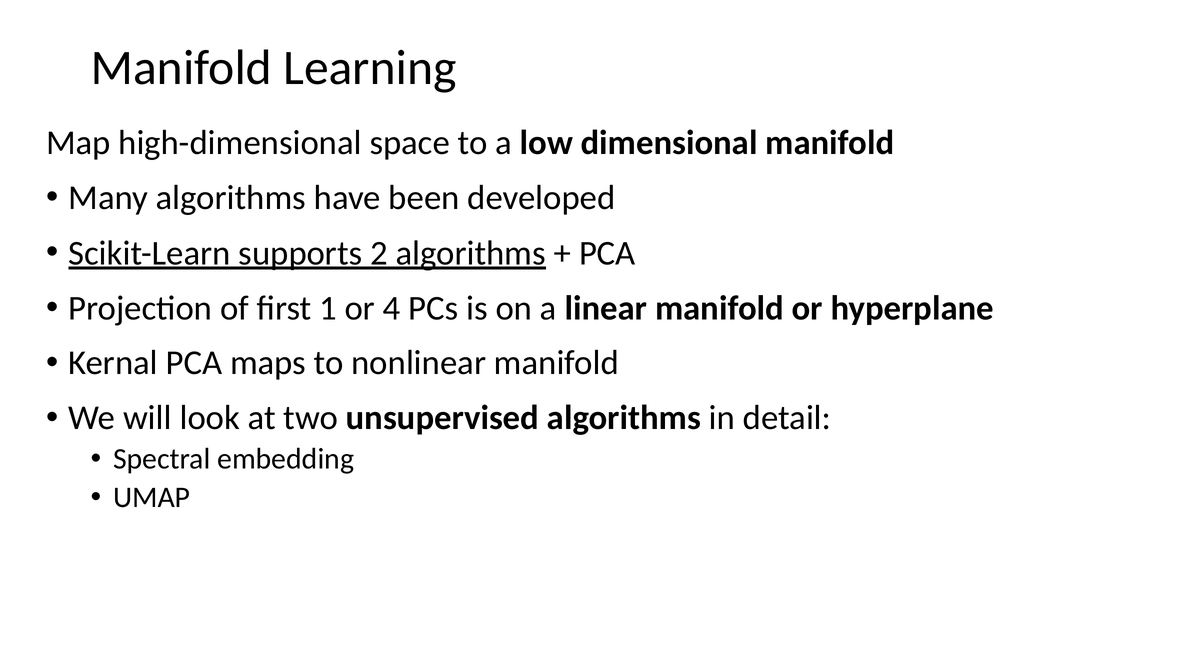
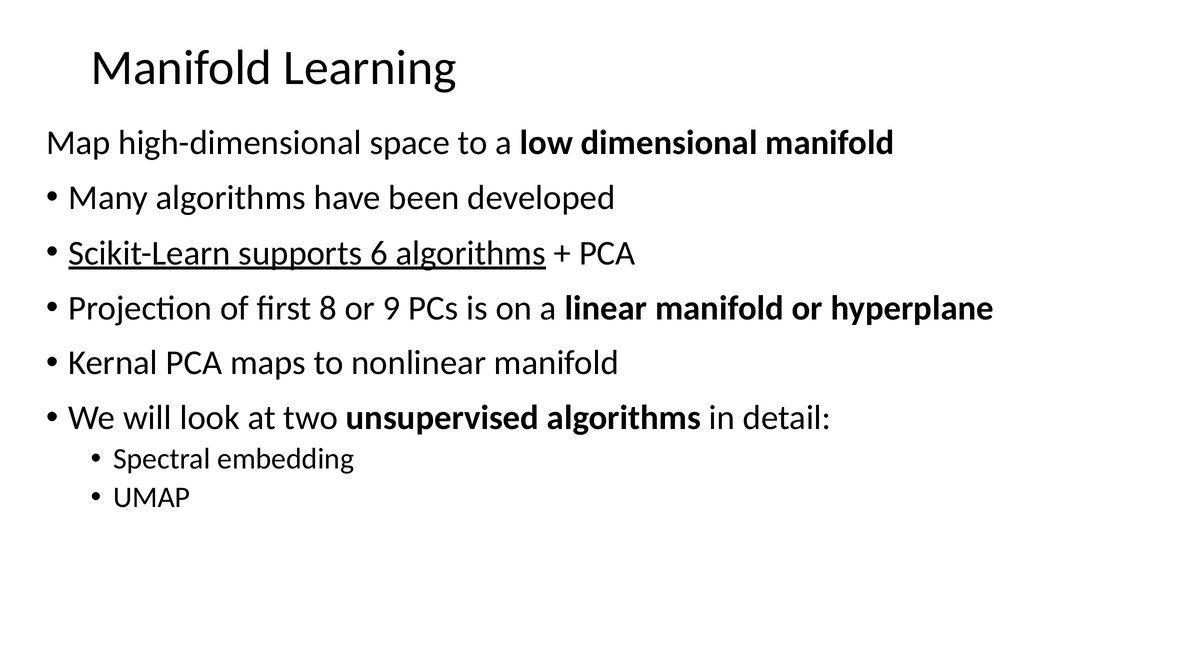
2: 2 -> 6
1: 1 -> 8
4: 4 -> 9
